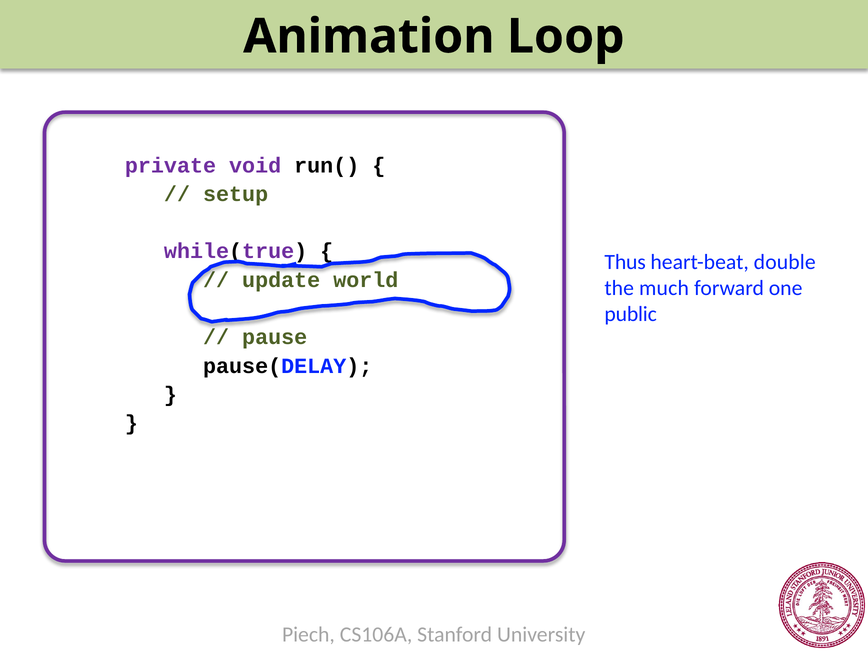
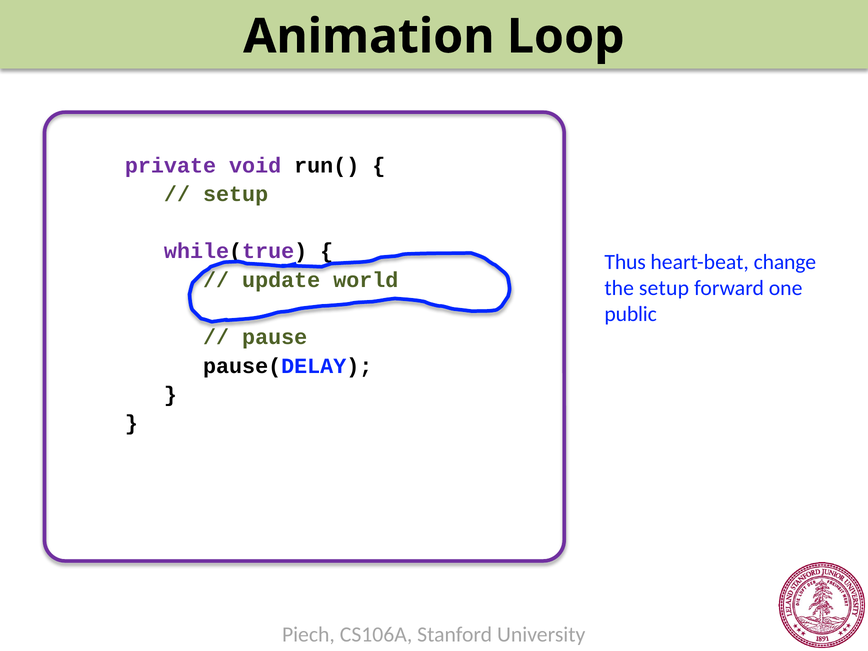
double: double -> change
the much: much -> setup
